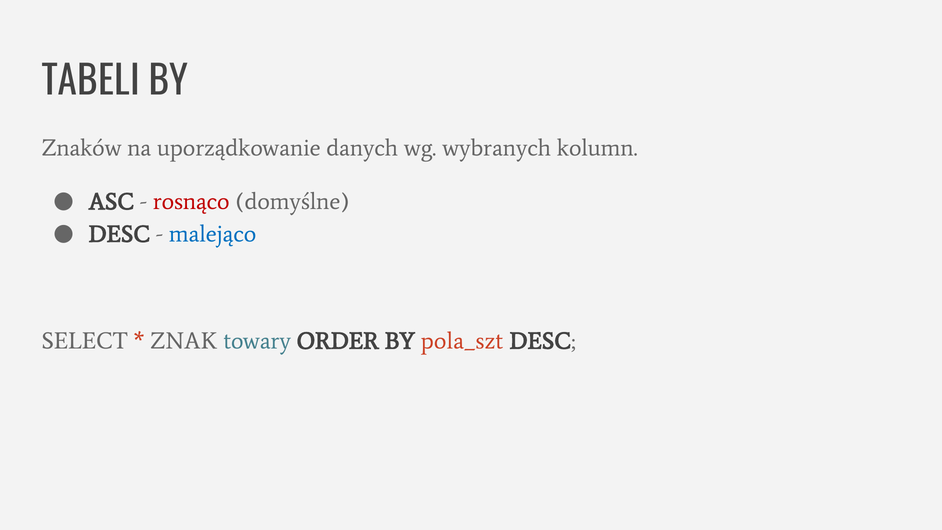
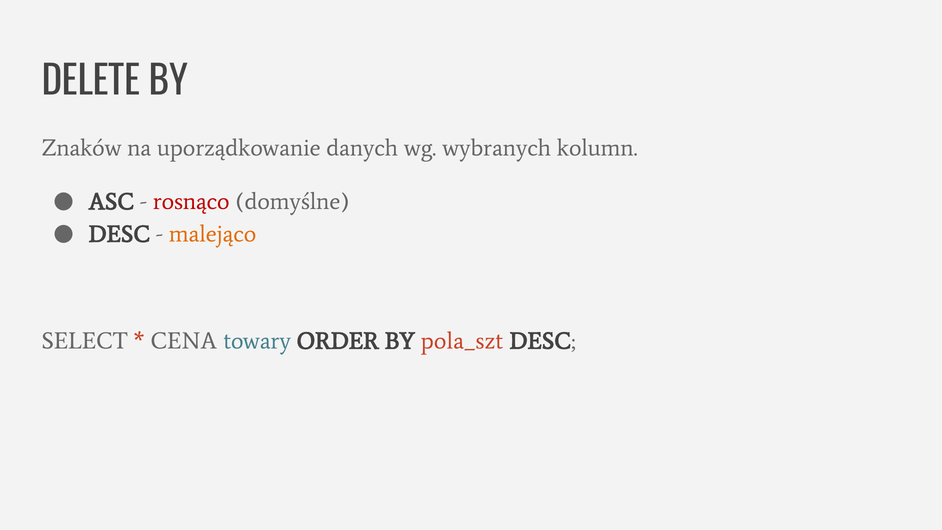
TABELI: TABELI -> DELETE
malejąco colour: blue -> orange
ZNAK: ZNAK -> CENA
